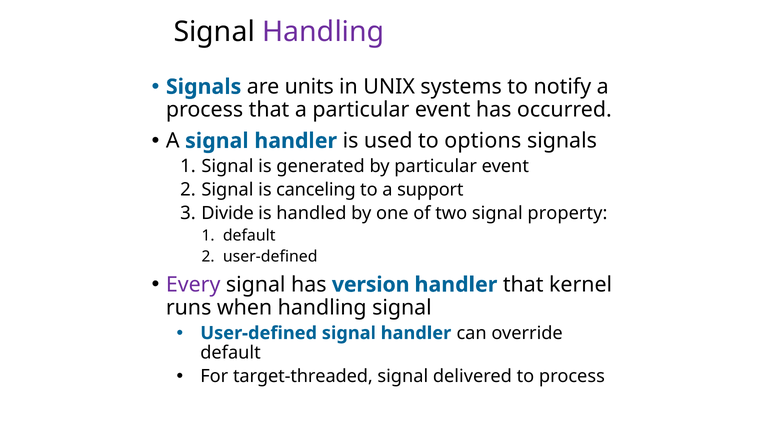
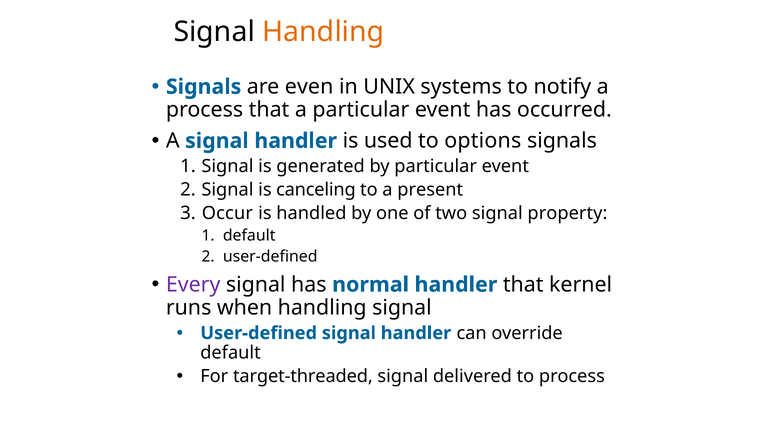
Handling at (323, 32) colour: purple -> orange
units: units -> even
support: support -> present
Divide: Divide -> Occur
version: version -> normal
